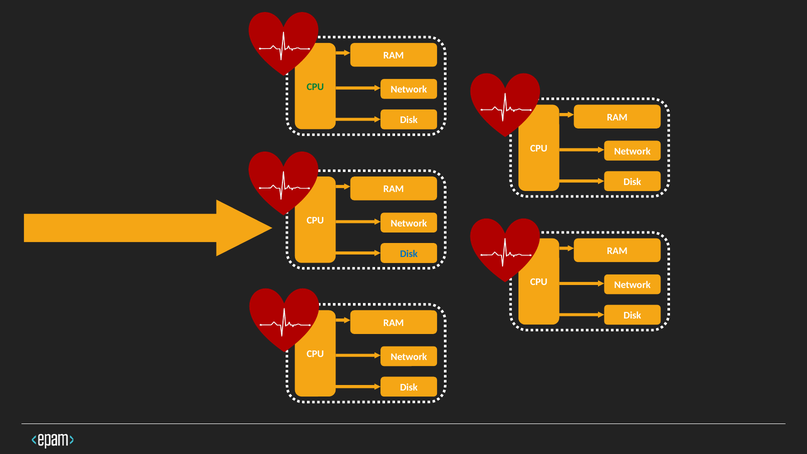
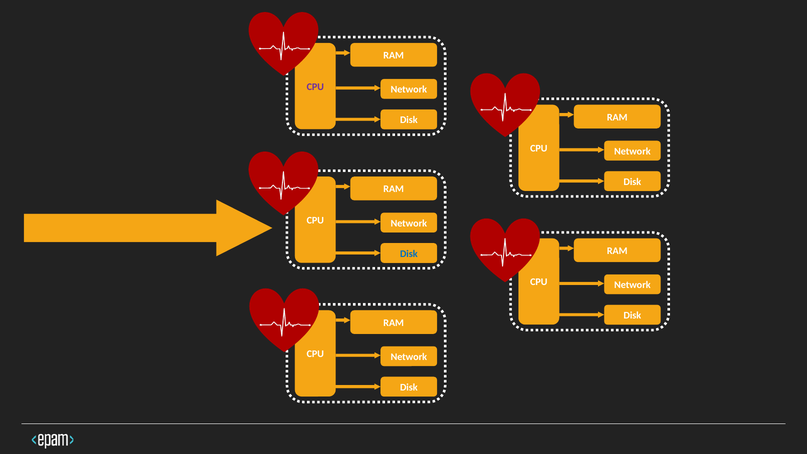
CPU at (315, 87) colour: green -> purple
